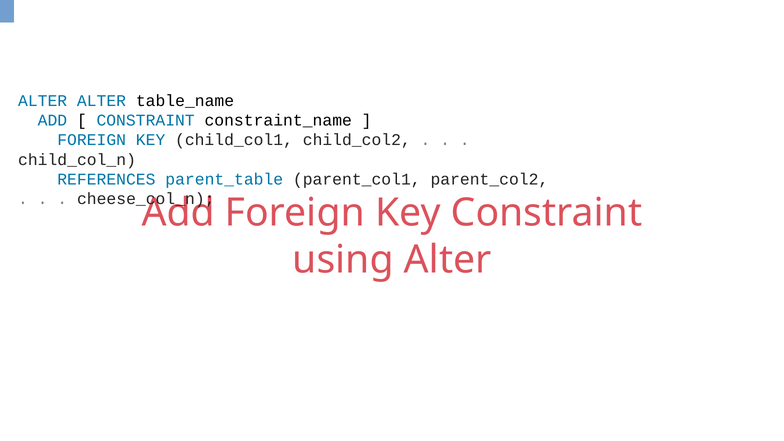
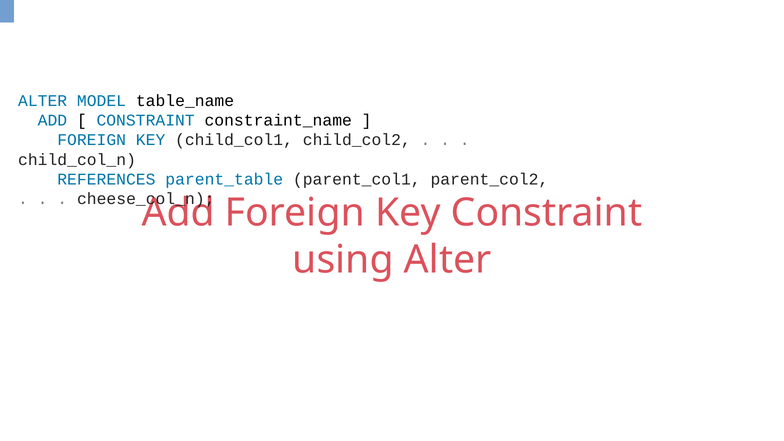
ALTER at (102, 101): ALTER -> MODEL
